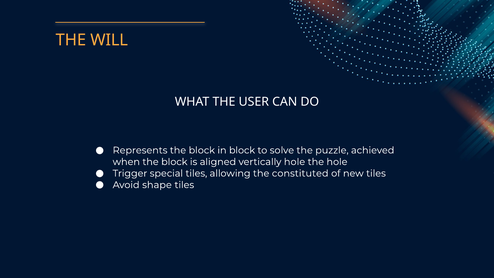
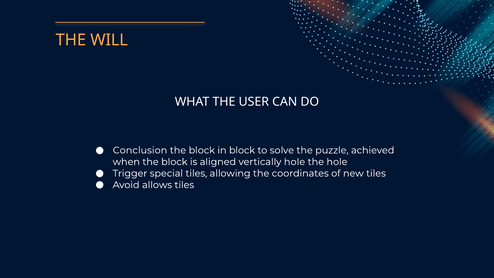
Represents: Represents -> Conclusion
constituted: constituted -> coordinates
shape: shape -> allows
